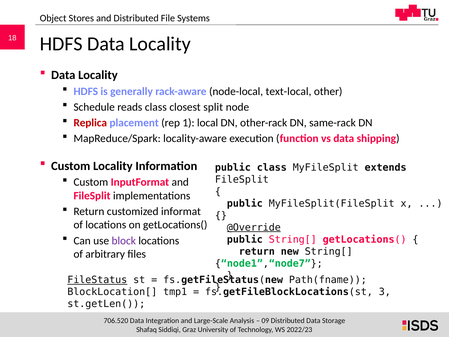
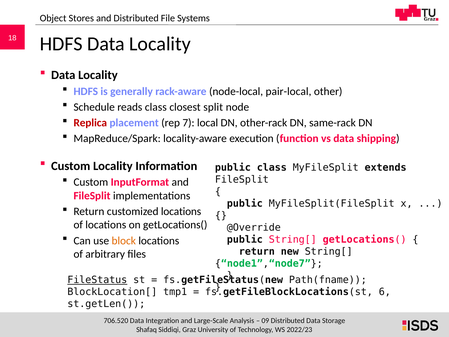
text-local: text-local -> pair-local
1: 1 -> 7
customized informat: informat -> locations
@Override underline: present -> none
block colour: purple -> orange
3: 3 -> 6
